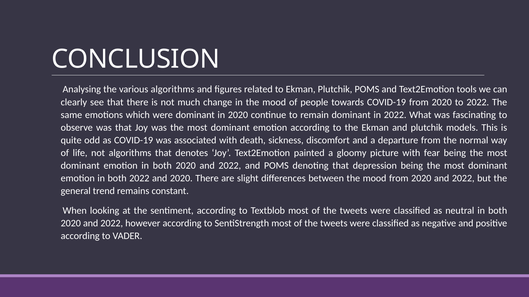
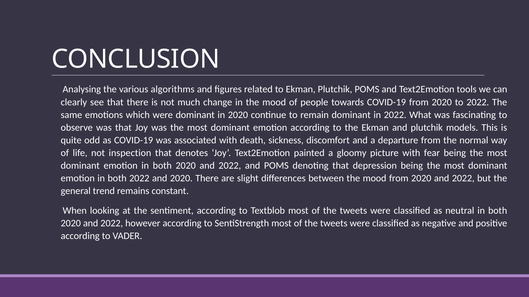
not algorithms: algorithms -> inspection
